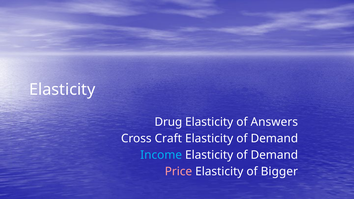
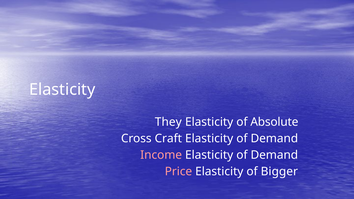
Drug: Drug -> They
Answers: Answers -> Absolute
Income colour: light blue -> pink
